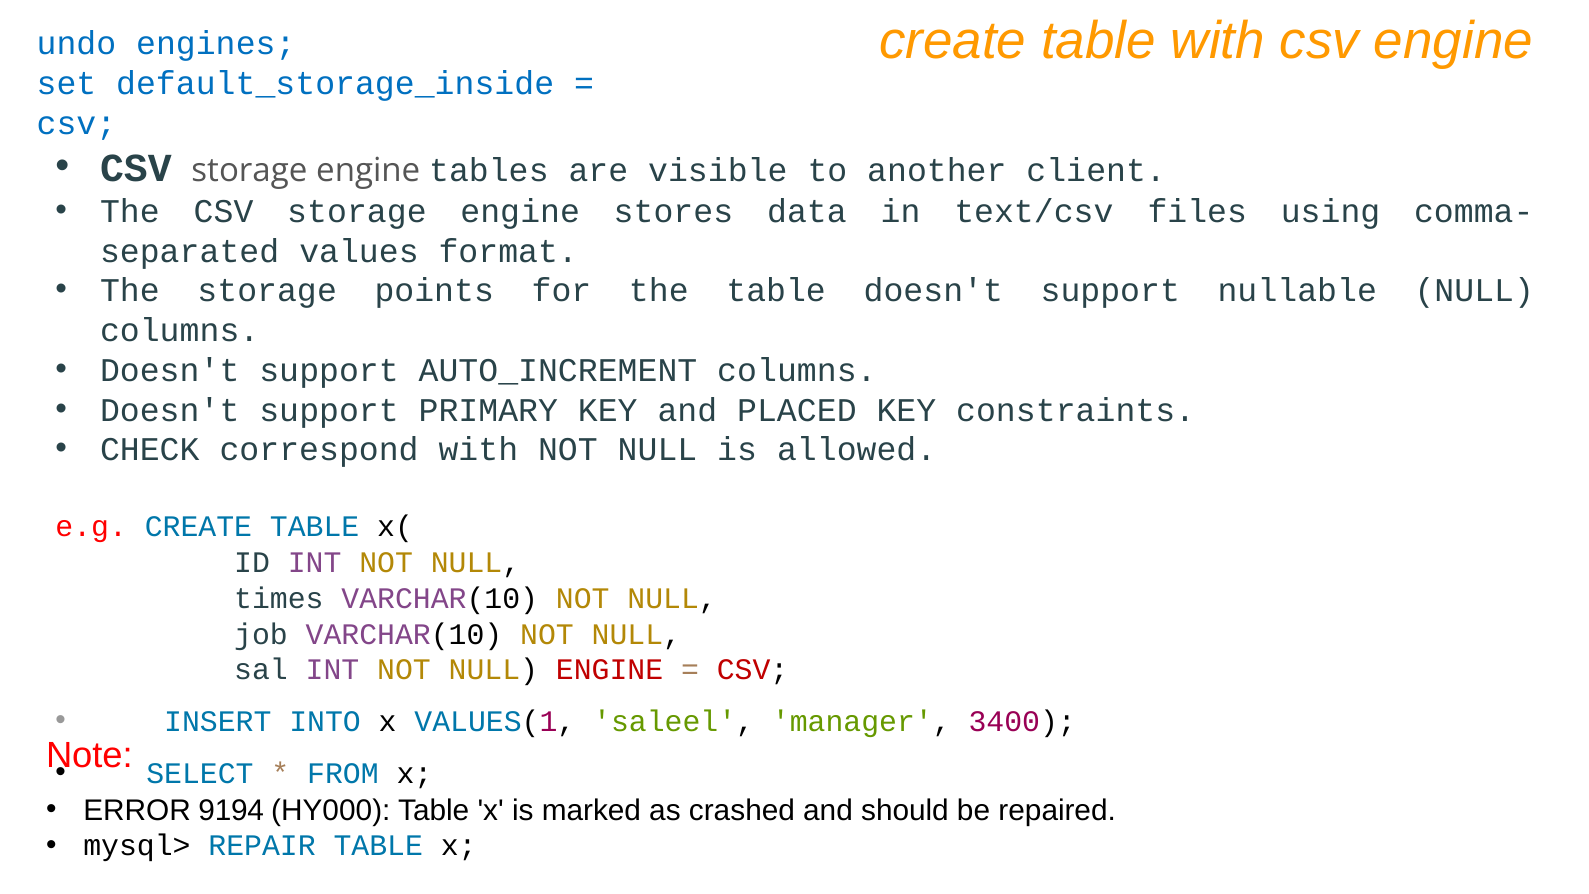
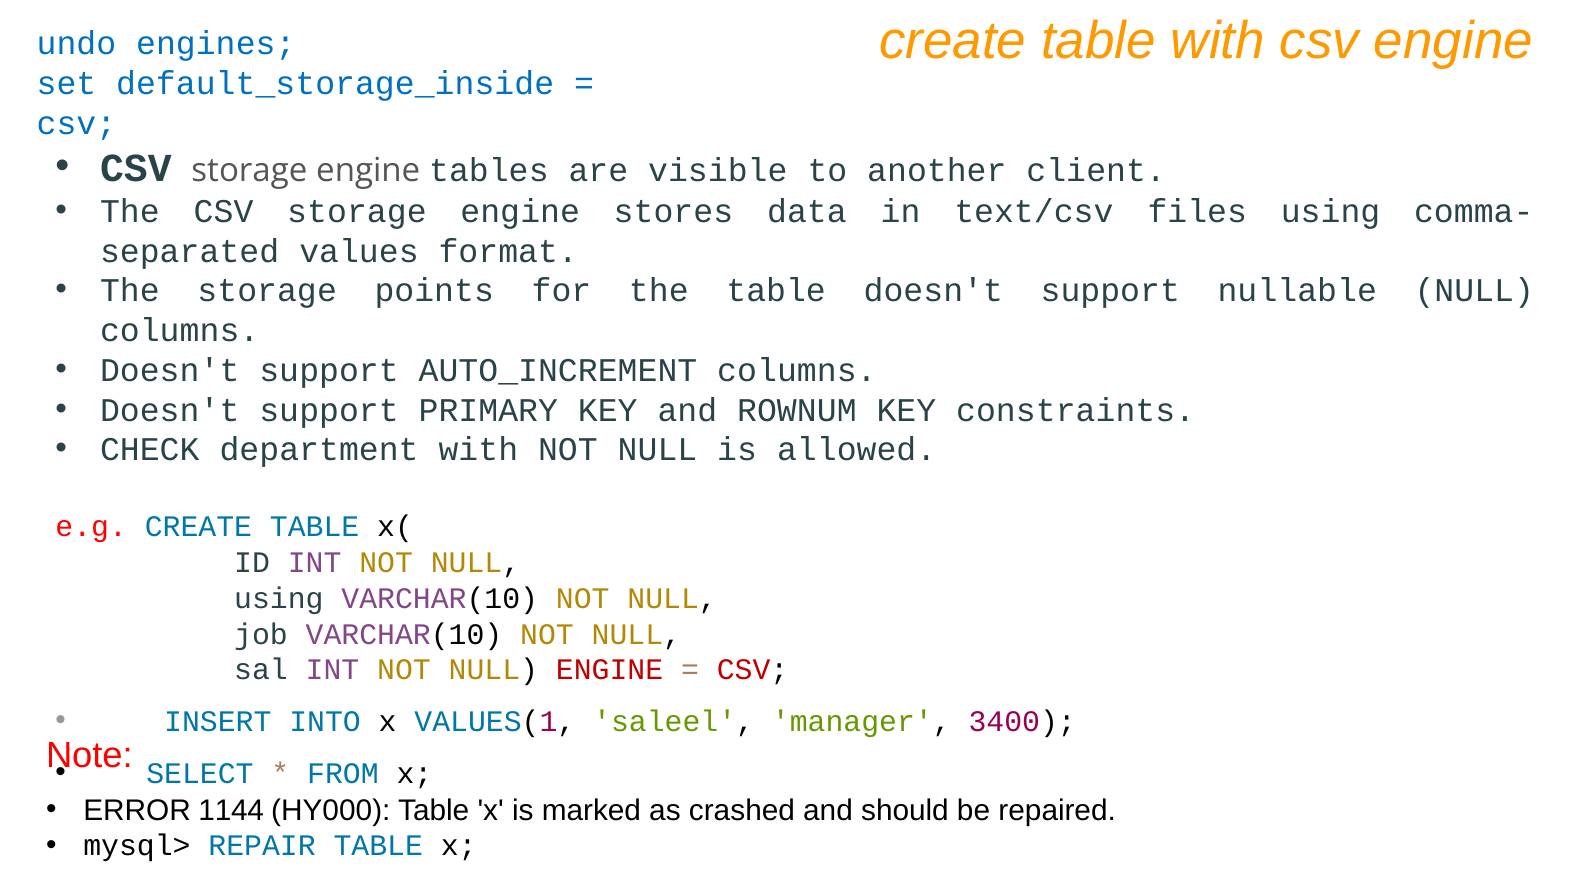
PLACED: PLACED -> ROWNUM
correspond: correspond -> department
times at (279, 598): times -> using
9194: 9194 -> 1144
